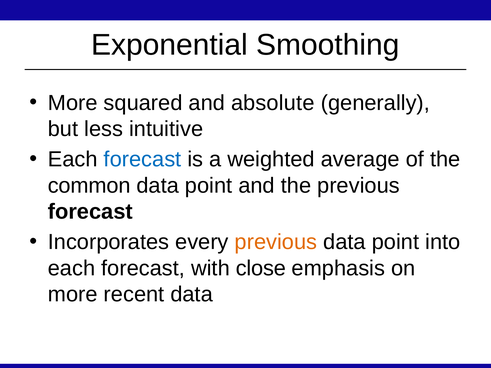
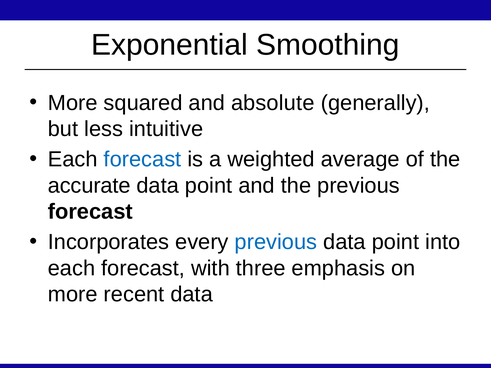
common: common -> accurate
previous at (276, 242) colour: orange -> blue
close: close -> three
